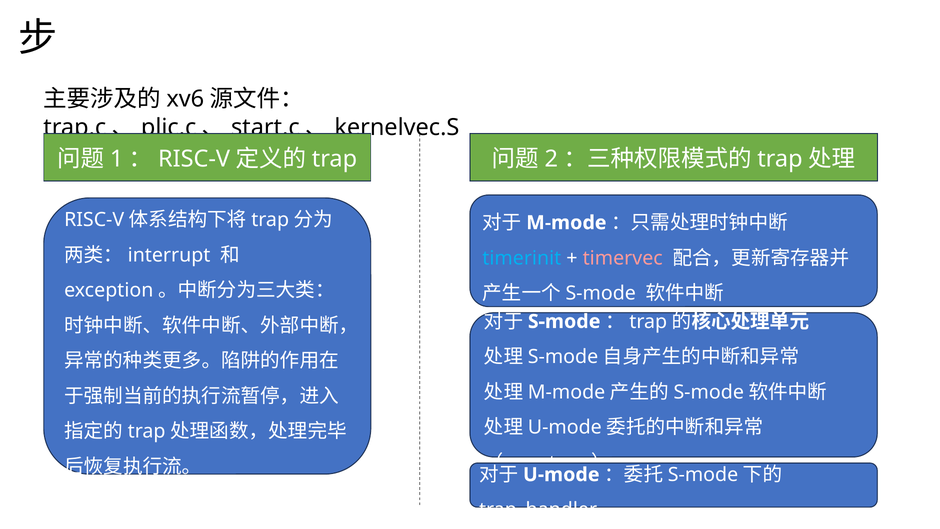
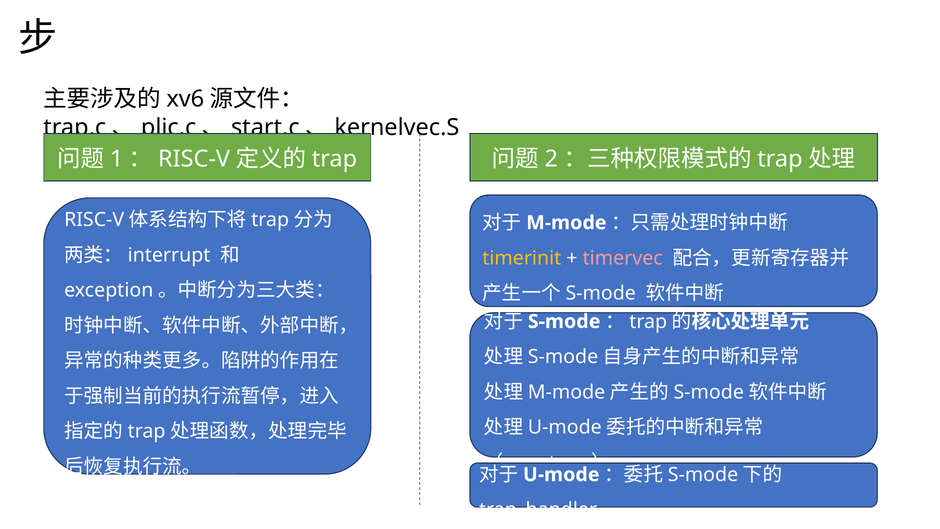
timerinit colour: light blue -> yellow
